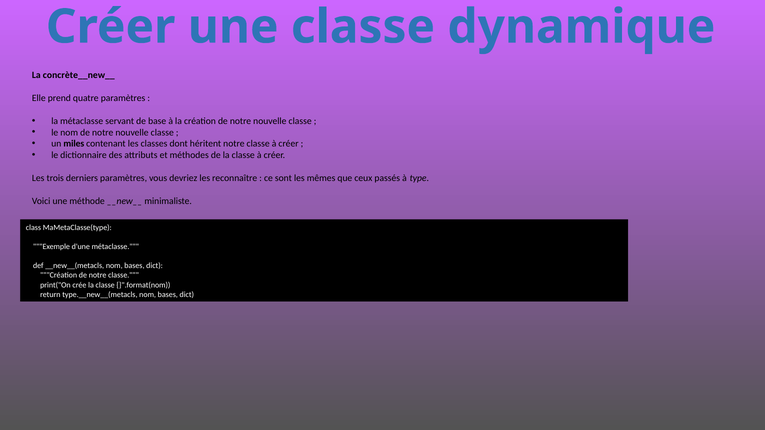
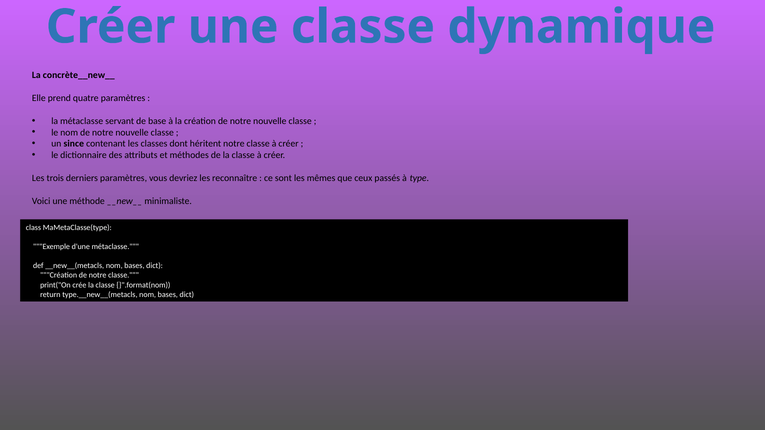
miles: miles -> since
